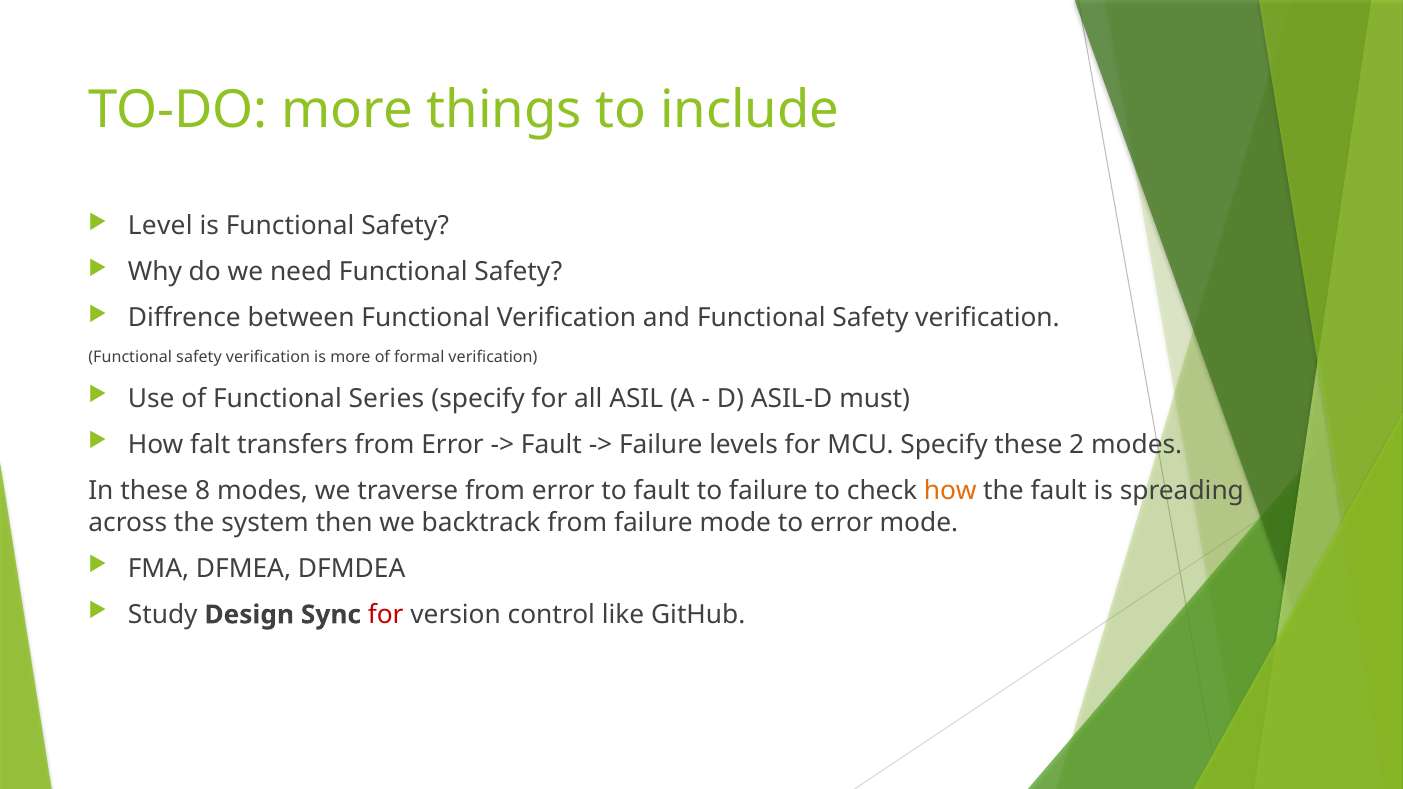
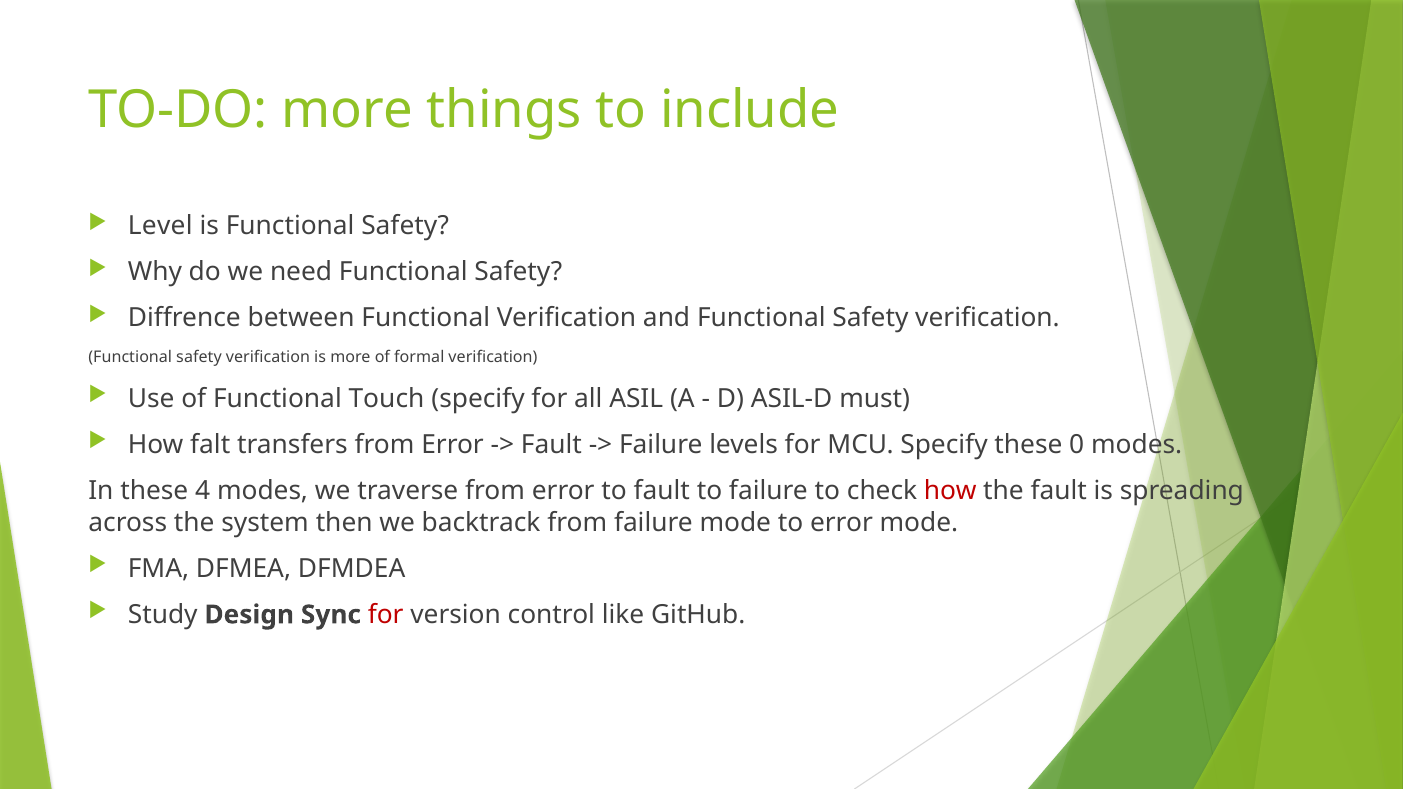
Series: Series -> Touch
2: 2 -> 0
8: 8 -> 4
how at (950, 491) colour: orange -> red
